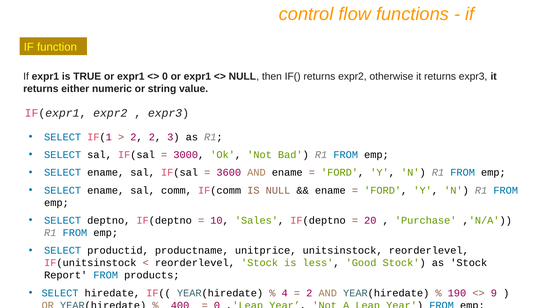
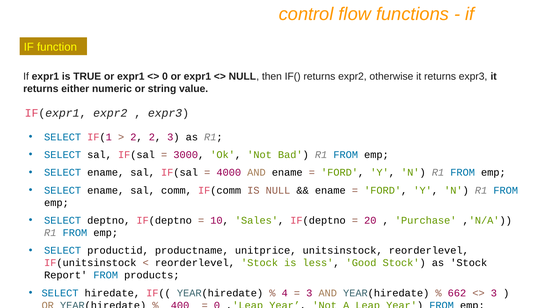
3600: 3600 -> 4000
2 at (309, 293): 2 -> 3
190: 190 -> 662
9 at (494, 293): 9 -> 3
